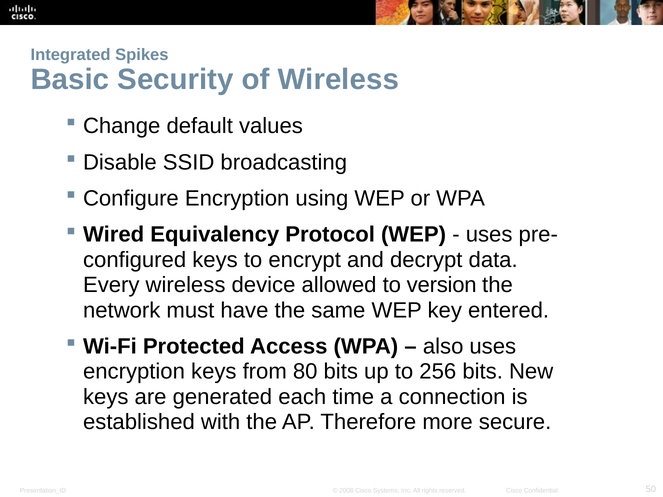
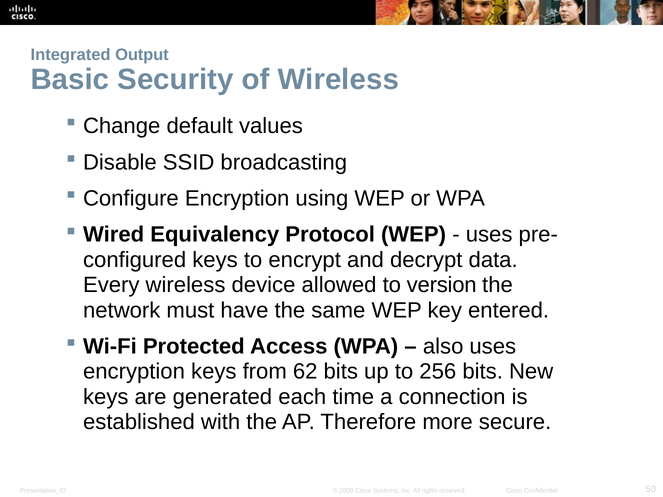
Spikes: Spikes -> Output
80: 80 -> 62
